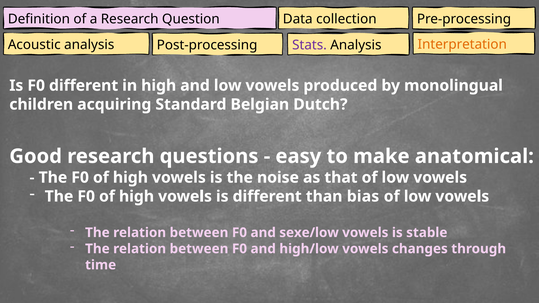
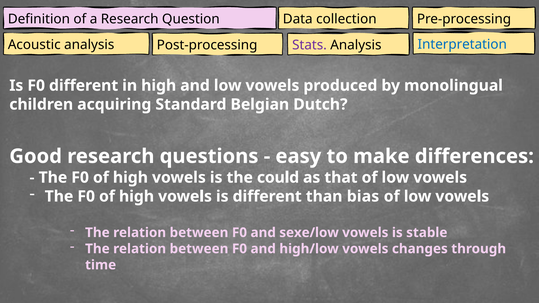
Interpretation colour: orange -> blue
anatomical: anatomical -> differences
noise: noise -> could
